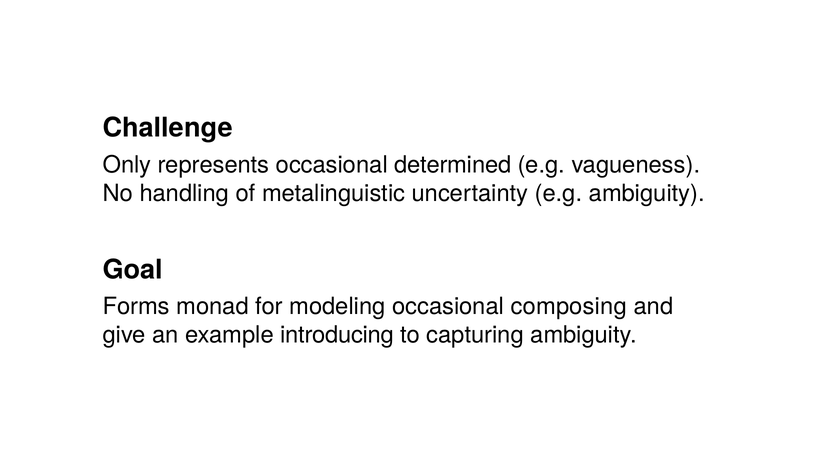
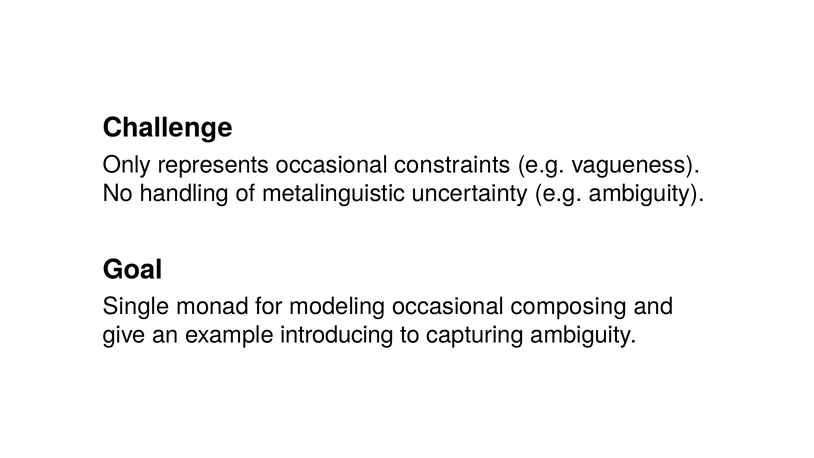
determined: determined -> constraints
Forms: Forms -> Single
